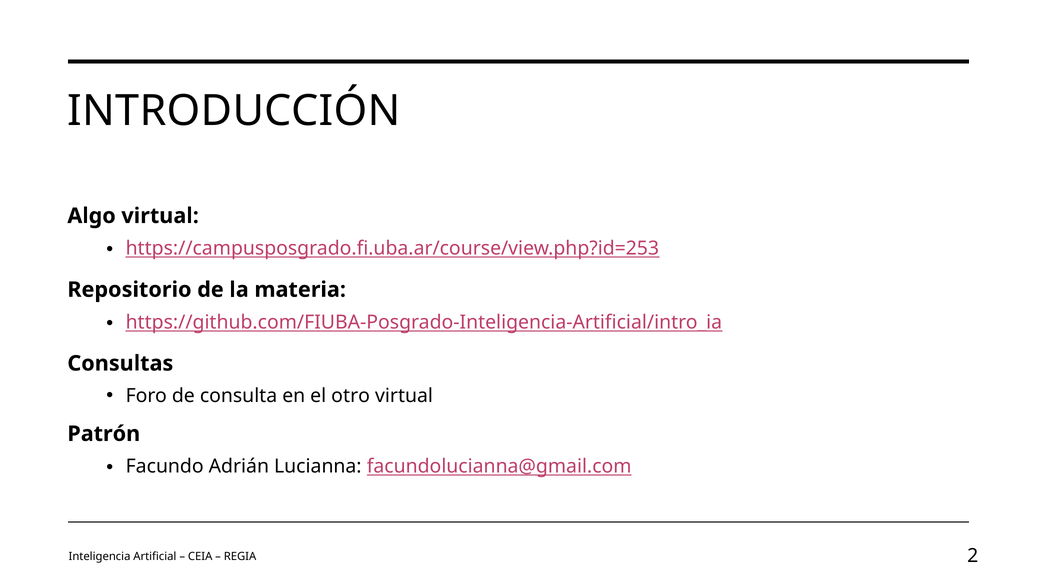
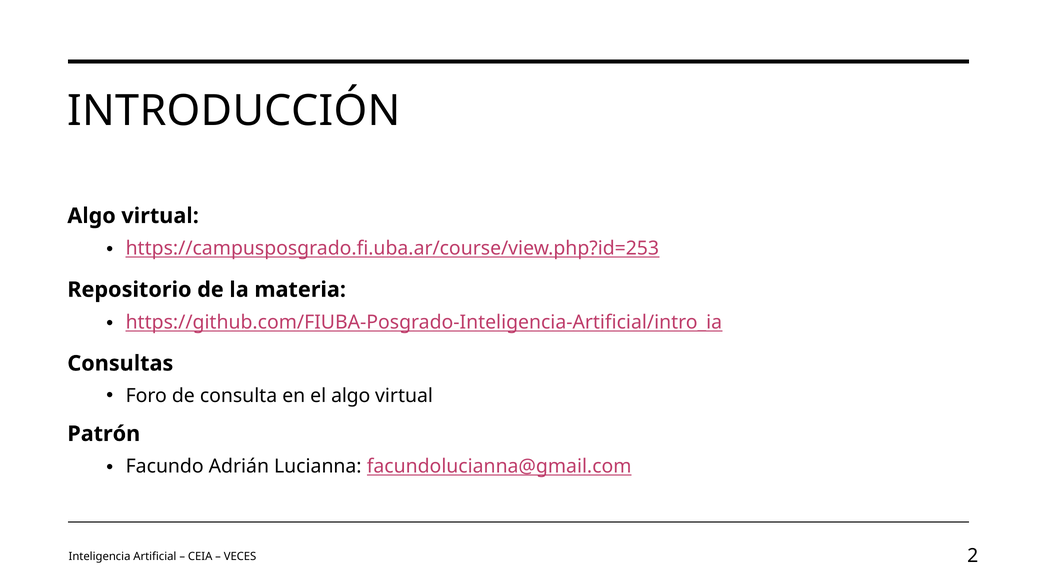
el otro: otro -> algo
REGIA: REGIA -> VECES
